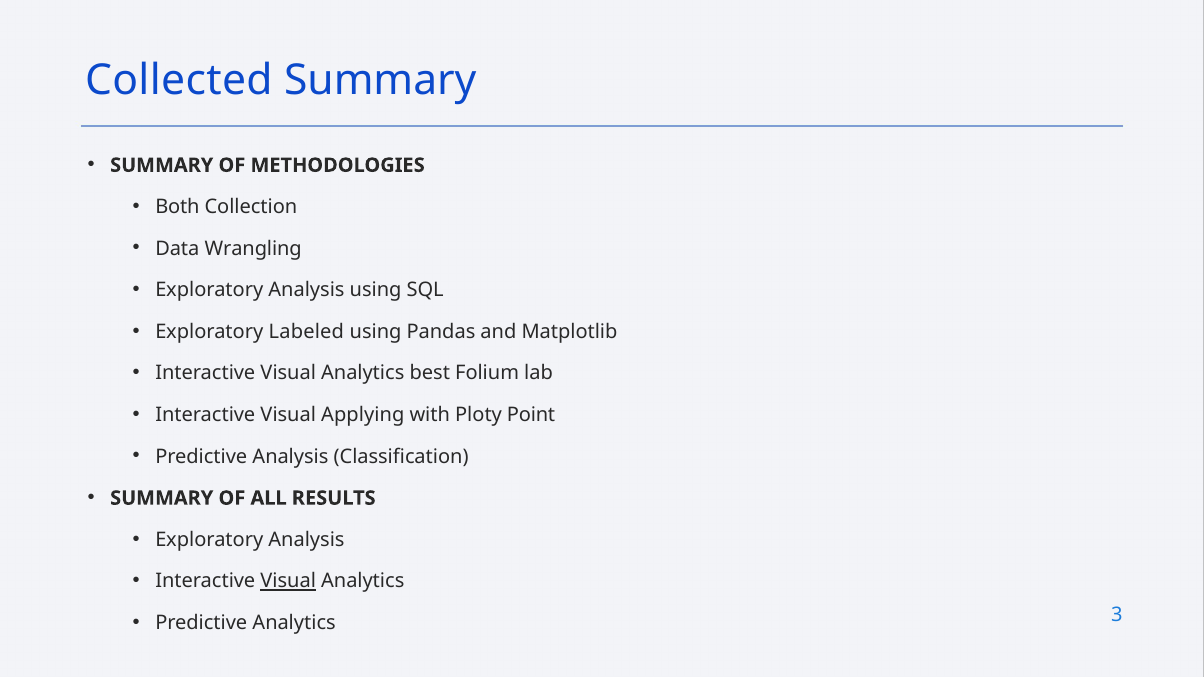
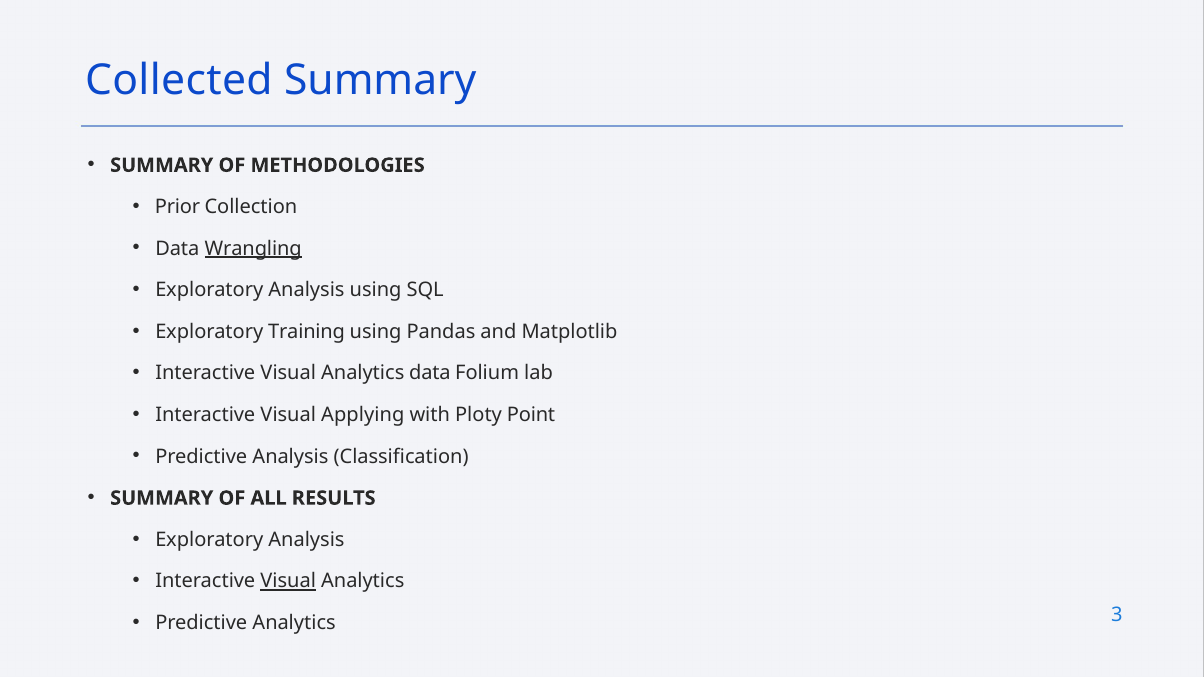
Both: Both -> Prior
Wrangling underline: none -> present
Labeled: Labeled -> Training
Analytics best: best -> data
